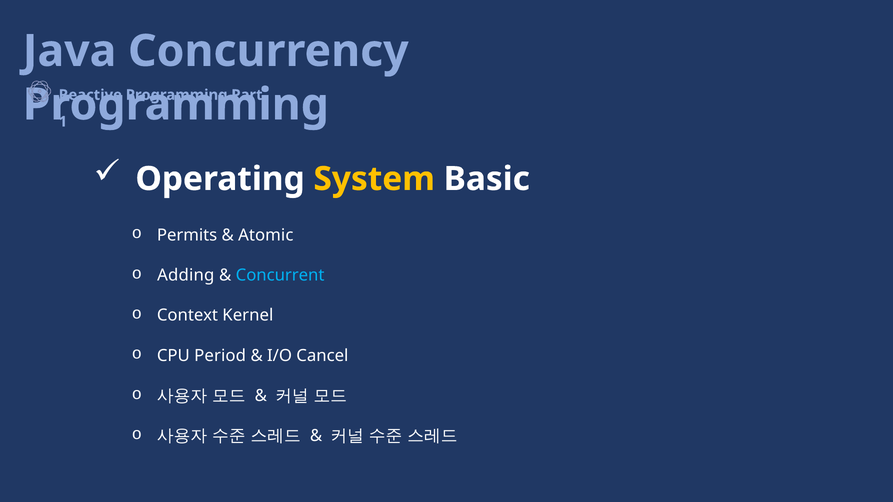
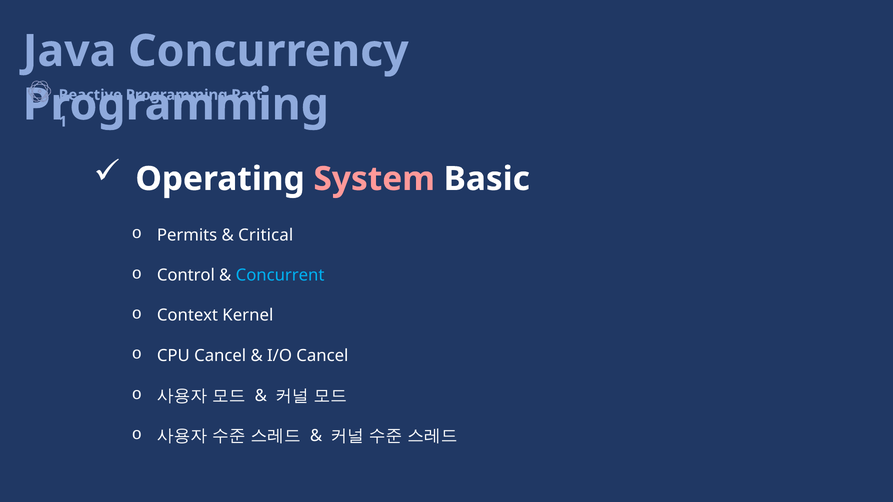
System colour: yellow -> pink
Atomic: Atomic -> Critical
Adding: Adding -> Control
CPU Period: Period -> Cancel
